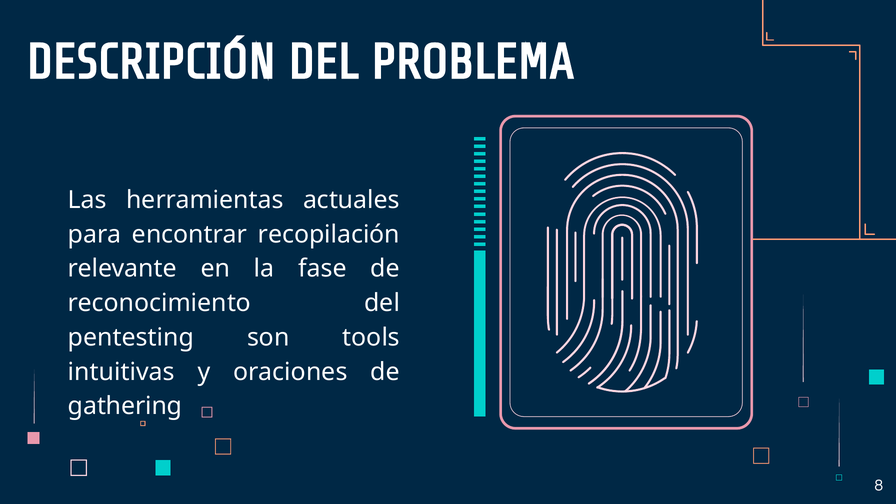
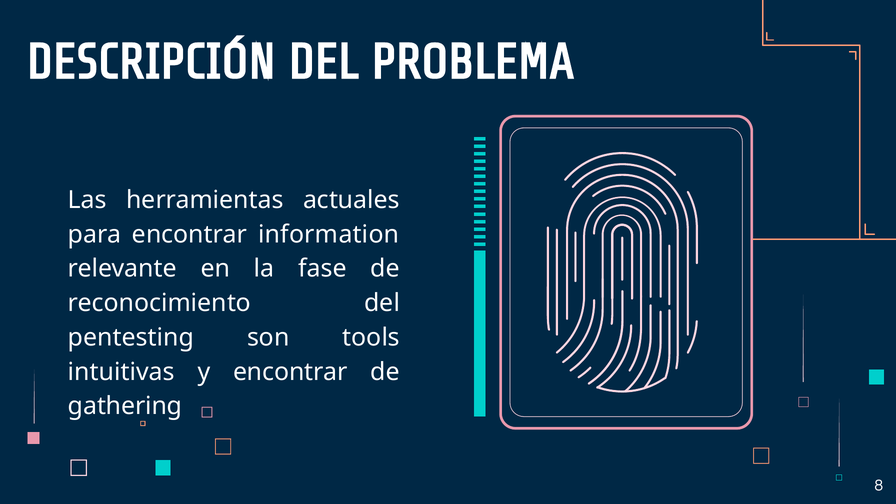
recopilación: recopilación -> information
y oraciones: oraciones -> encontrar
